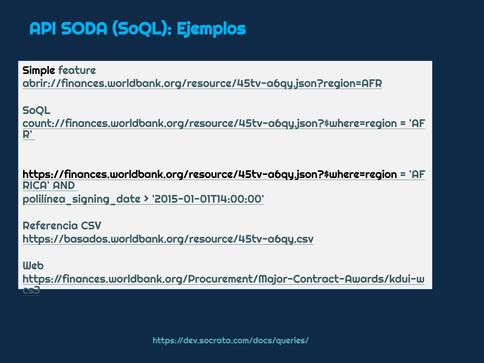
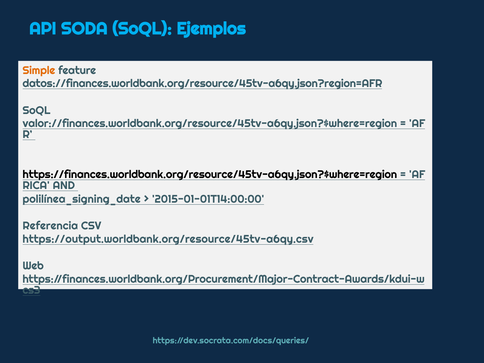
Simple colour: black -> orange
abrir://finances.worldbank.org/resource/45tv-a6qy.json?region=AFR: abrir://finances.worldbank.org/resource/45tv-a6qy.json?region=AFR -> datos://finances.worldbank.org/resource/45tv-a6qy.json?region=AFR
count://finances.worldbank.org/resource/45tv-a6qy.json?$where=region: count://finances.worldbank.org/resource/45tv-a6qy.json?$where=region -> valor://finances.worldbank.org/resource/45tv-a6qy.json?$where=region
https://basados.worldbank.org/resource/45tv-a6qy.csv: https://basados.worldbank.org/resource/45tv-a6qy.csv -> https://output.worldbank.org/resource/45tv-a6qy.csv
